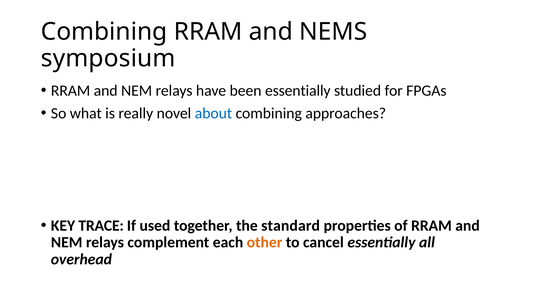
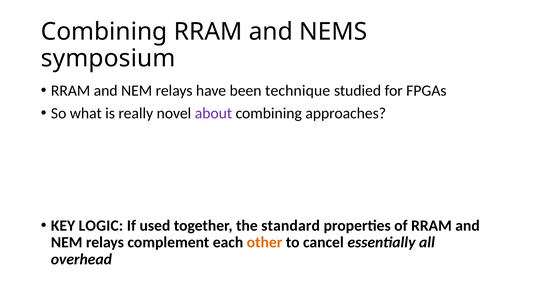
been essentially: essentially -> technique
about colour: blue -> purple
TRACE: TRACE -> LOGIC
